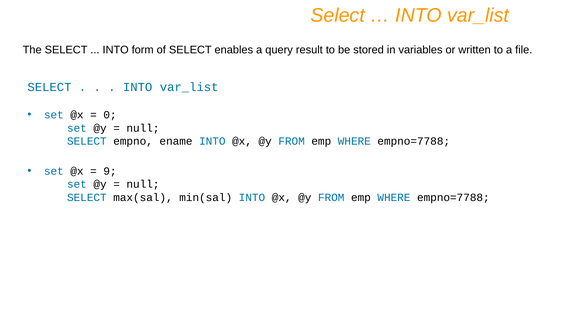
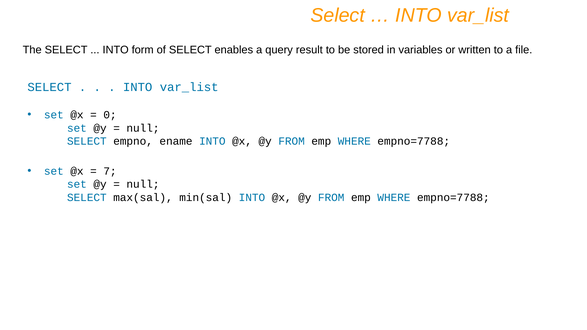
9: 9 -> 7
